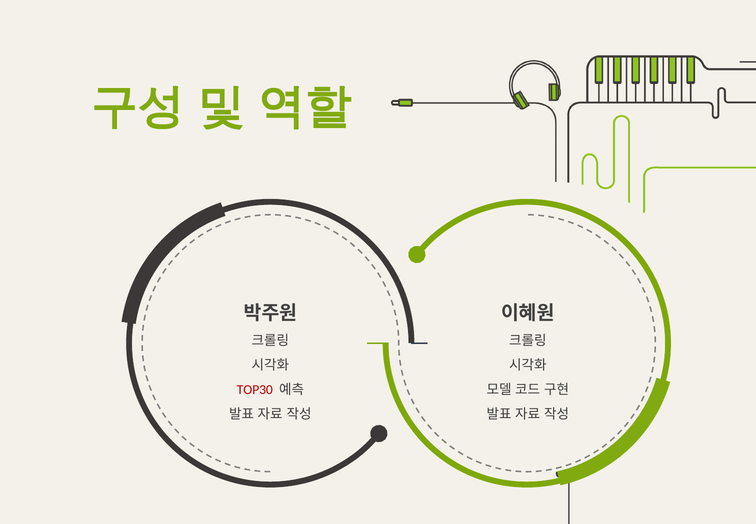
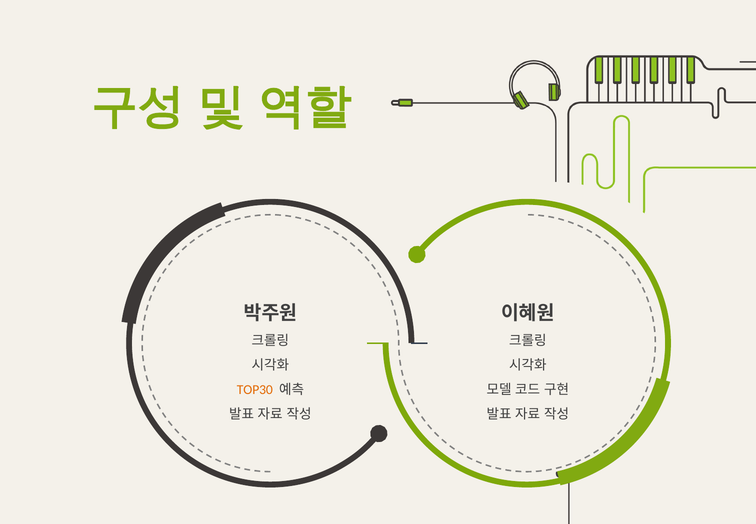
TOP30 colour: red -> orange
